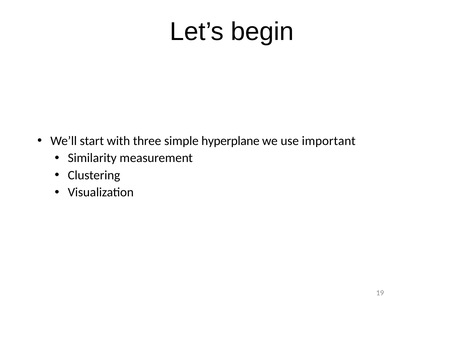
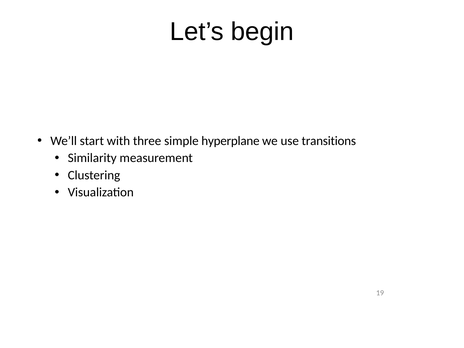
important: important -> transitions
